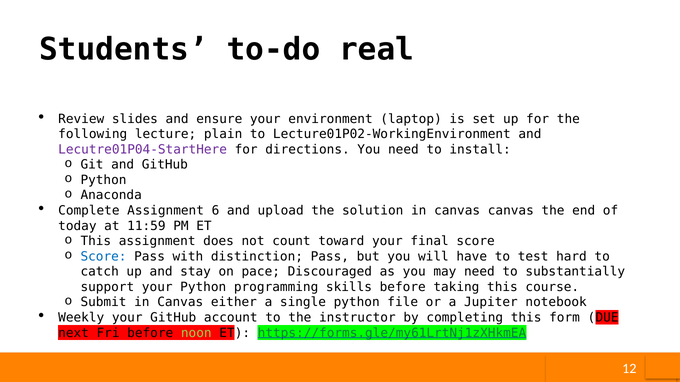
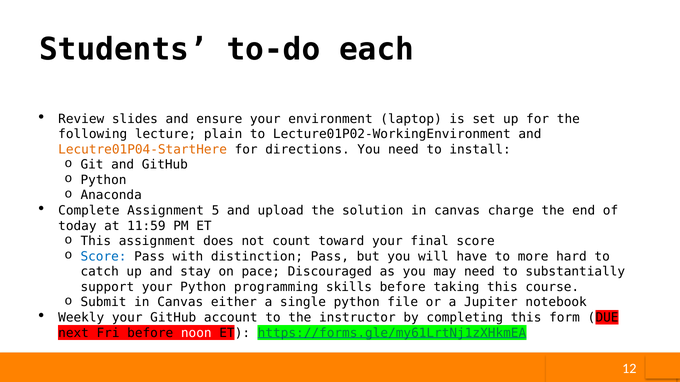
real: real -> each
Lecutre01P04-StartHere colour: purple -> orange
6: 6 -> 5
canvas canvas: canvas -> charge
test: test -> more
noon colour: light green -> white
